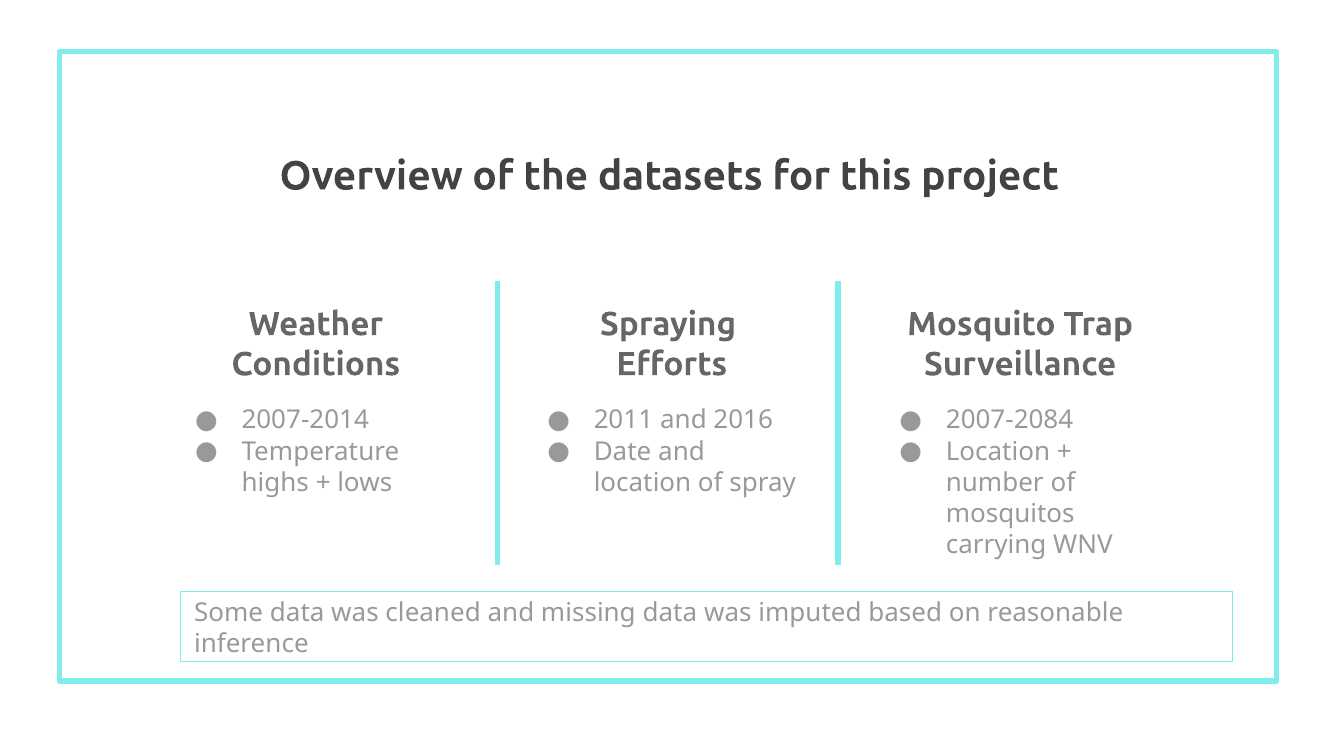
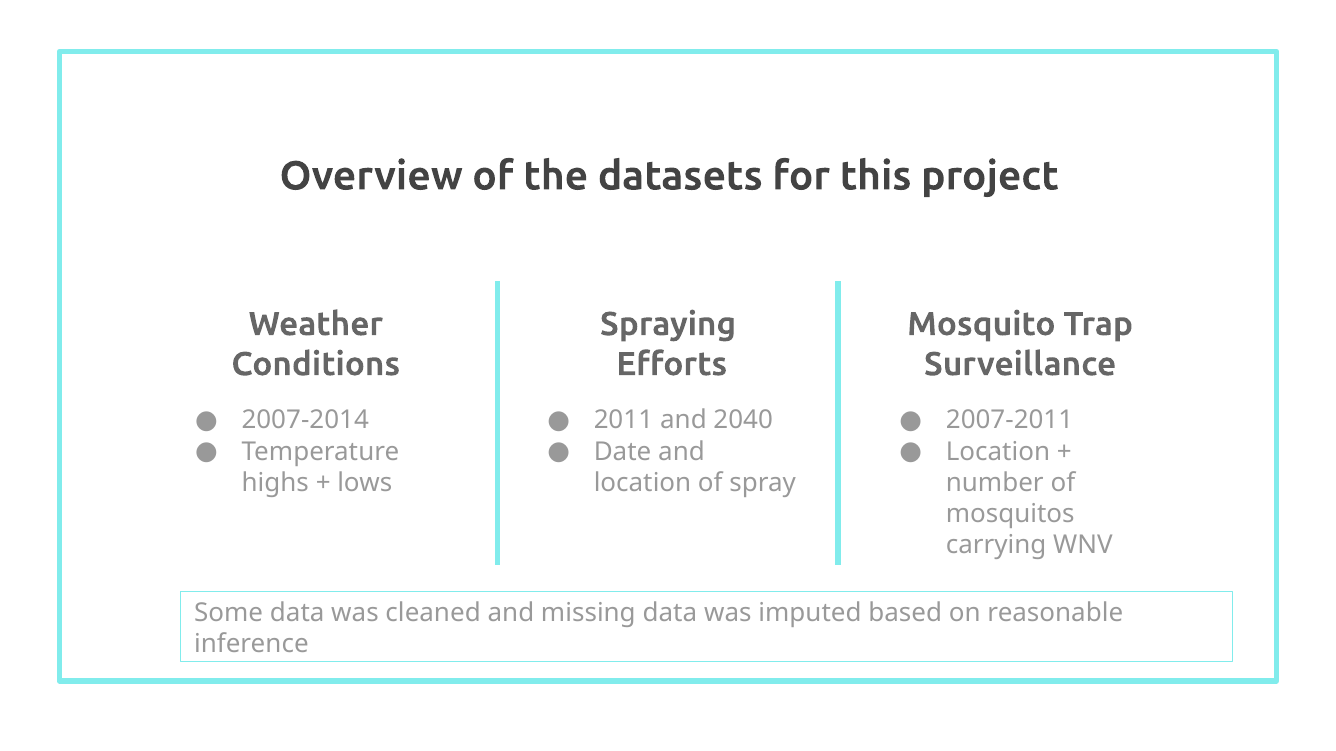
2016: 2016 -> 2040
2007-2084: 2007-2084 -> 2007-2011
